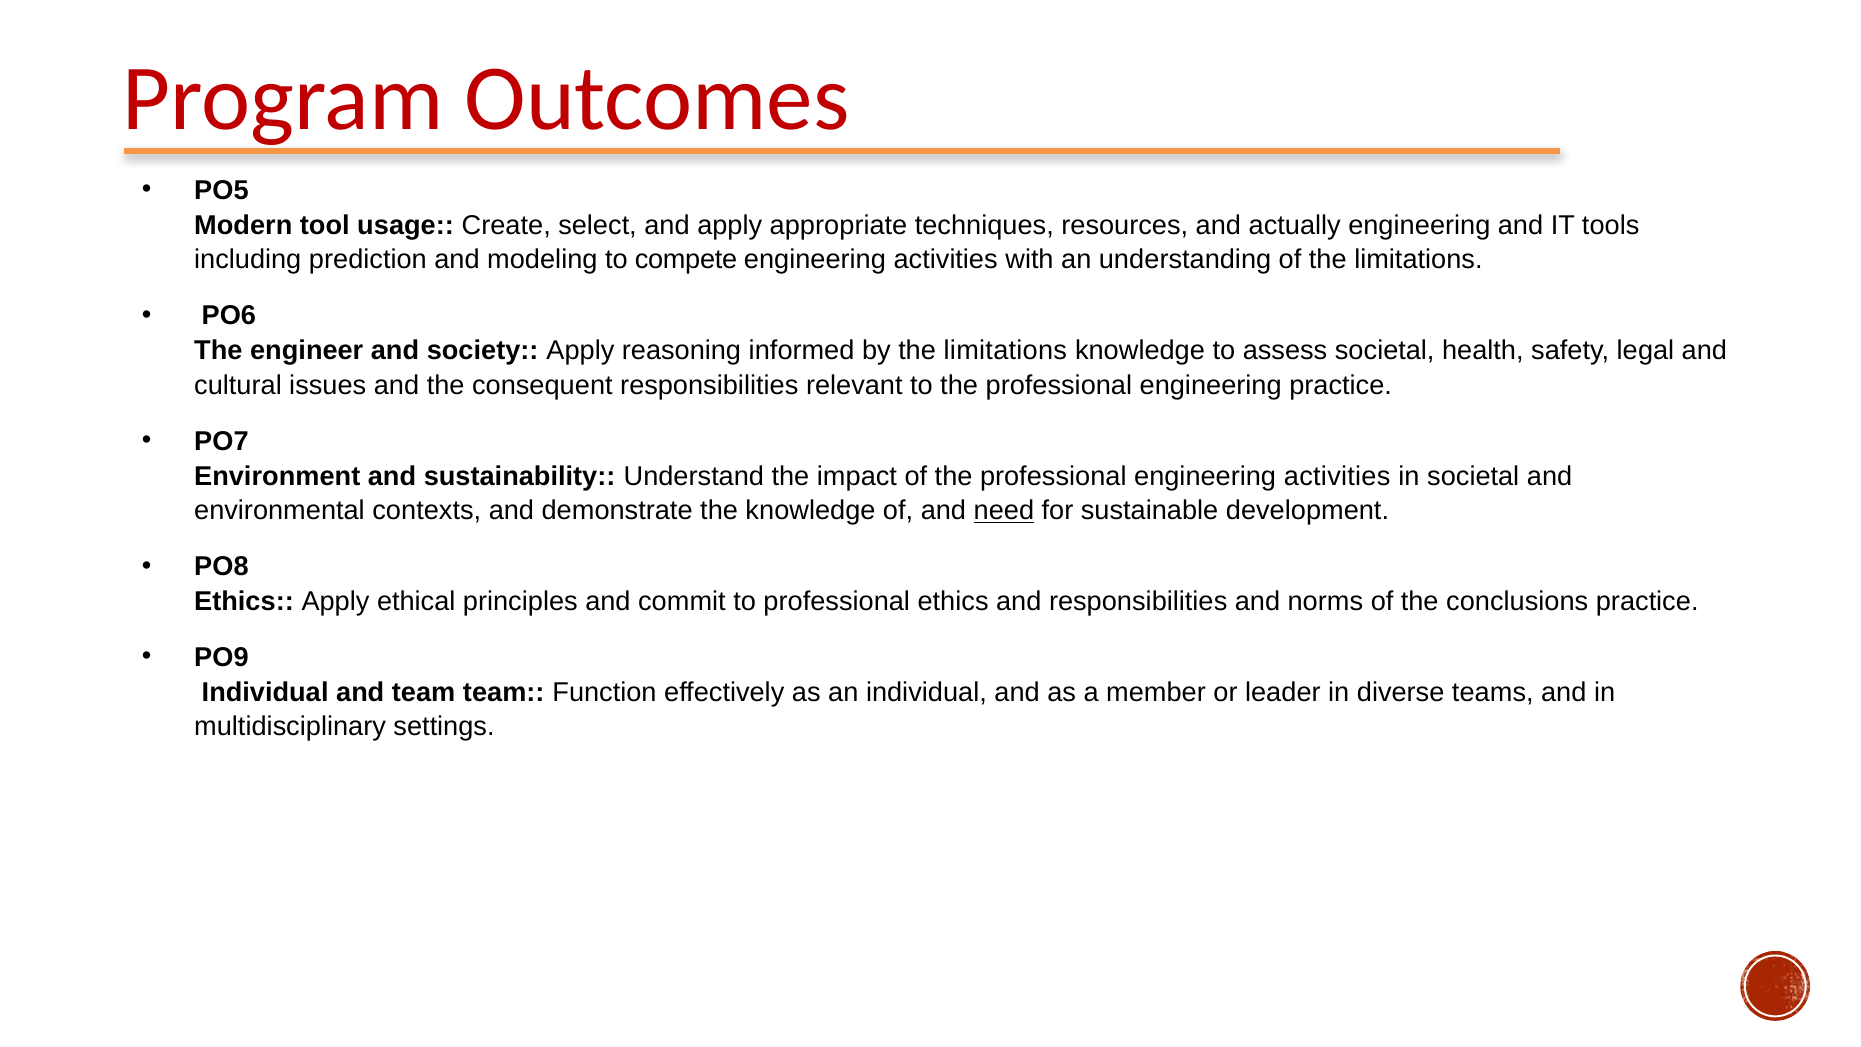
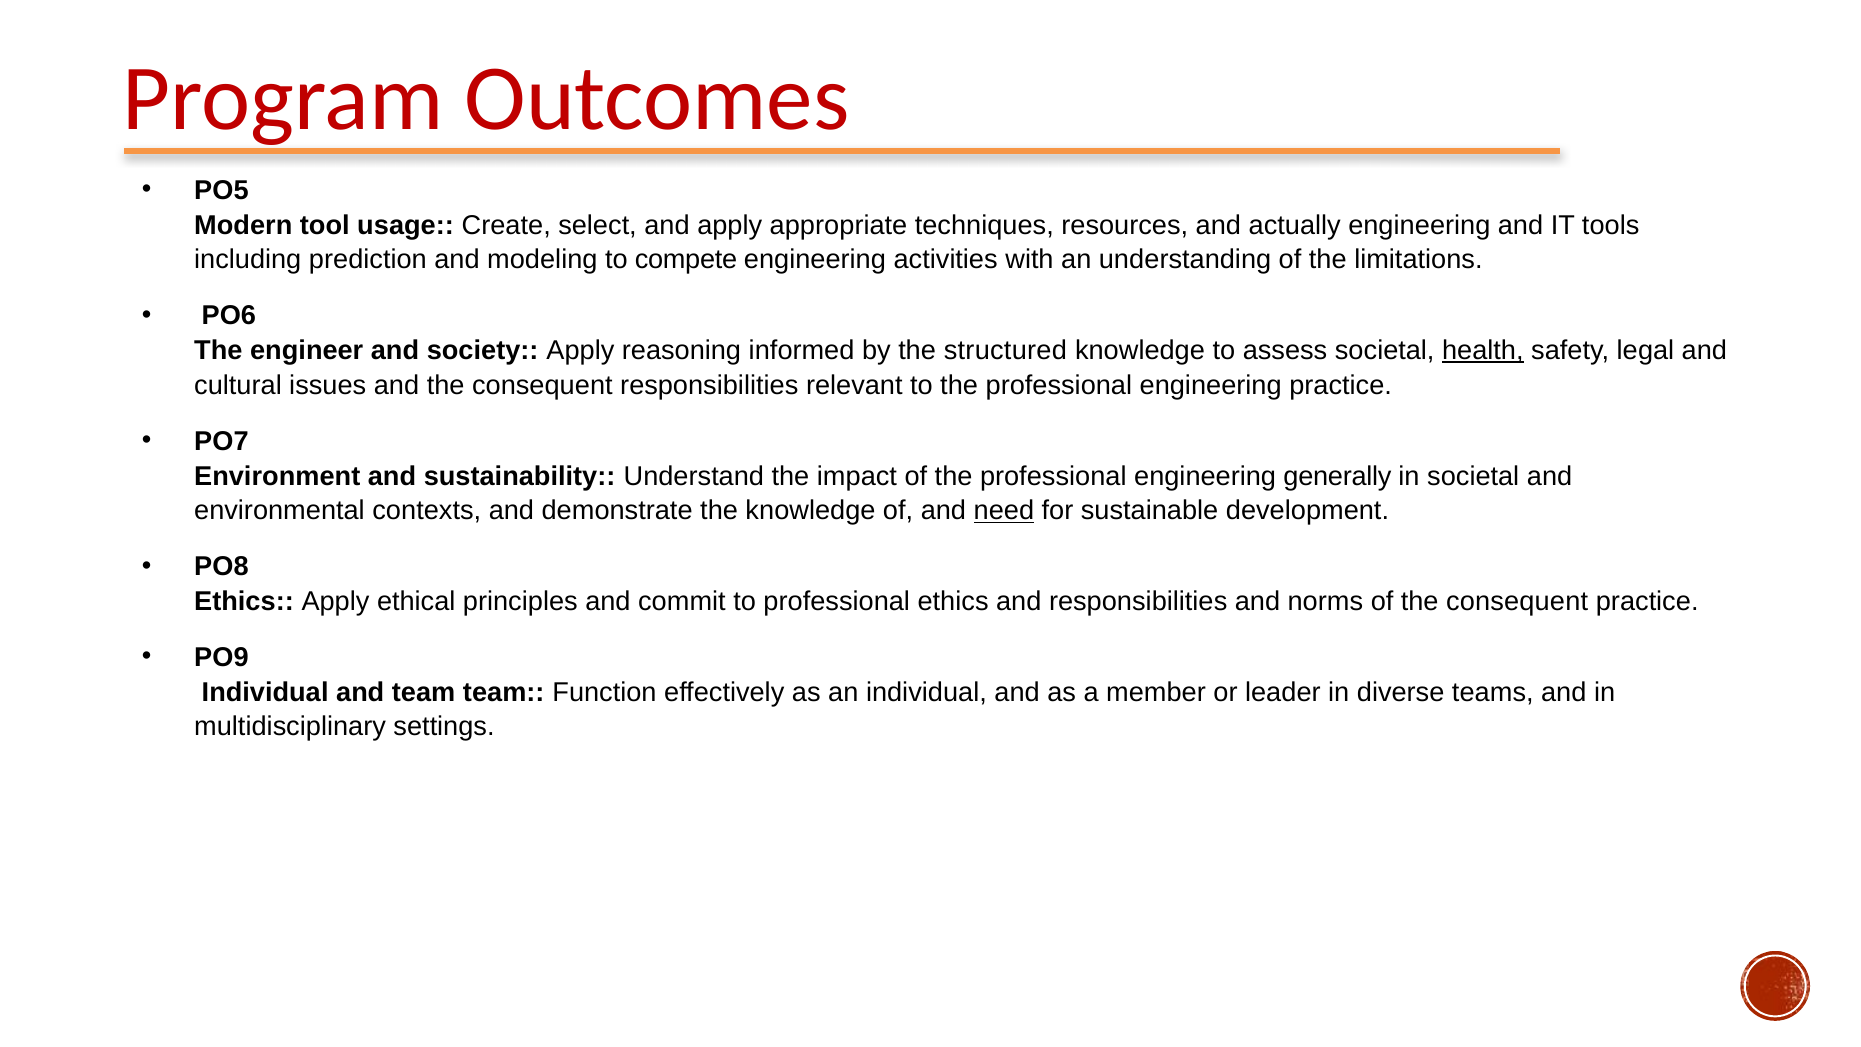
by the limitations: limitations -> structured
health underline: none -> present
professional engineering activities: activities -> generally
of the conclusions: conclusions -> consequent
